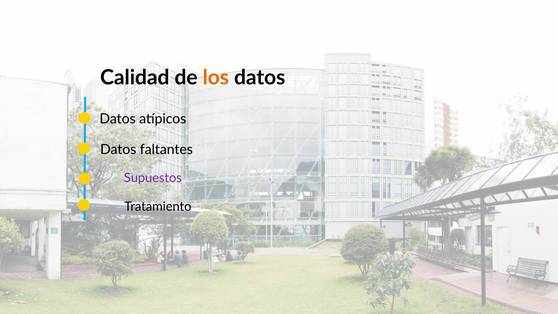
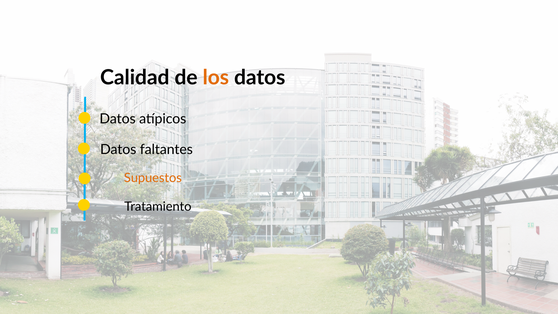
Supuestos colour: purple -> orange
